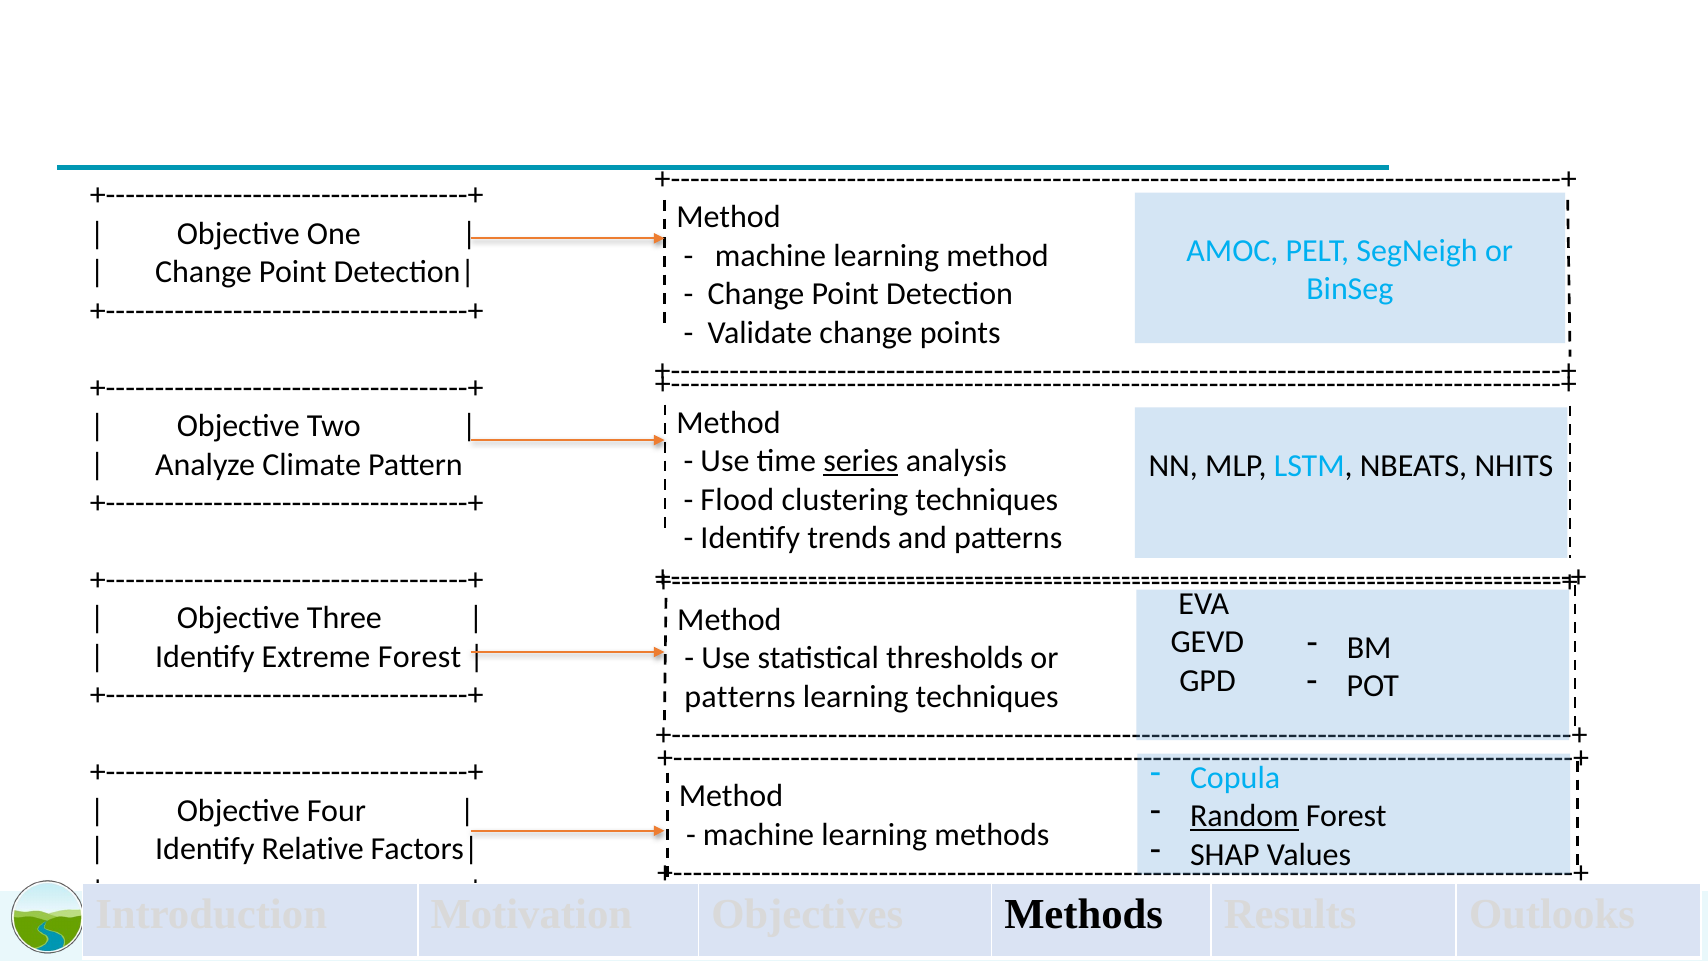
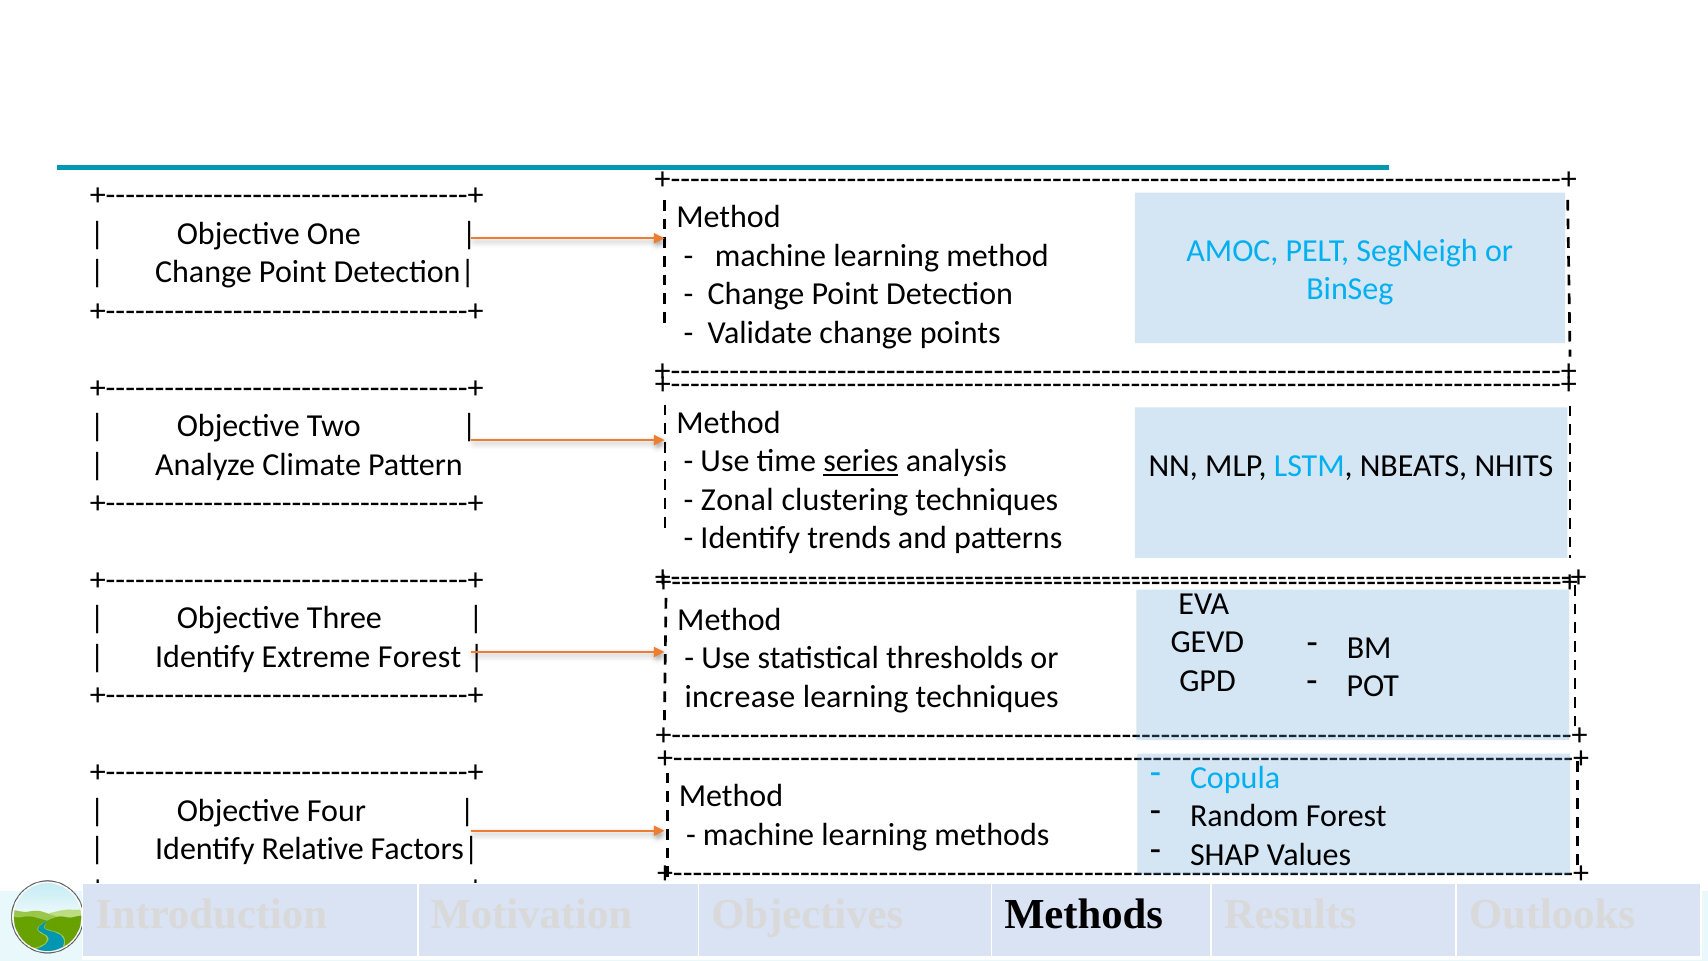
Flood: Flood -> Zonal
patterns at (740, 697): patterns -> increase
Random underline: present -> none
